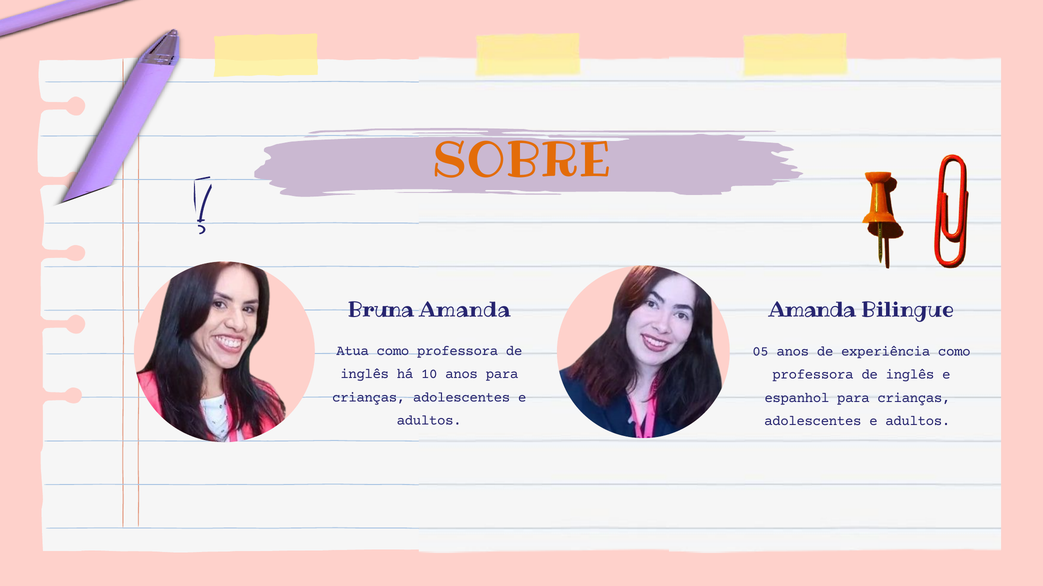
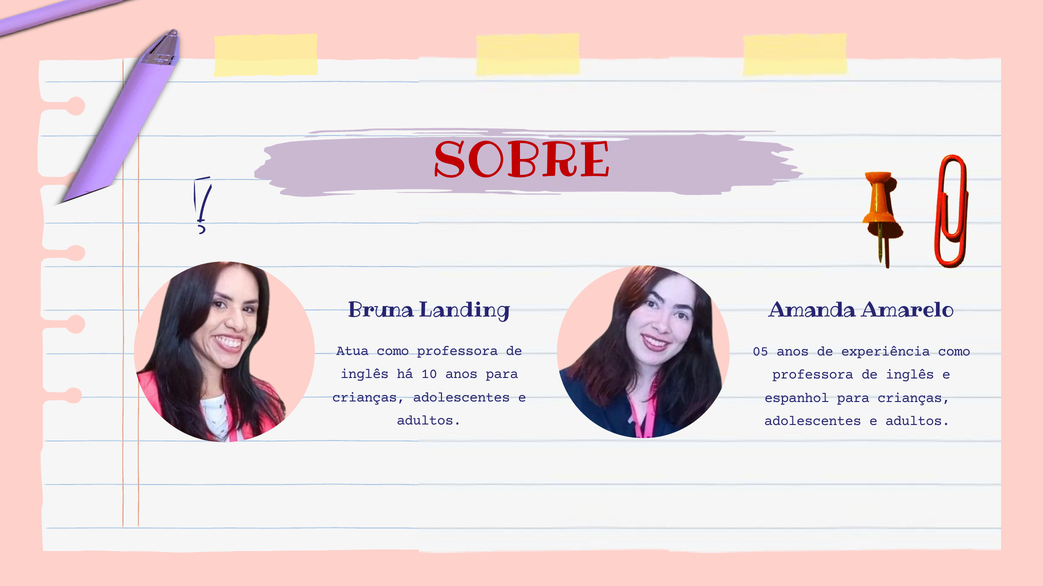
SOBRE colour: orange -> red
Bruna Amanda: Amanda -> Landing
Bilingue: Bilingue -> Amarelo
